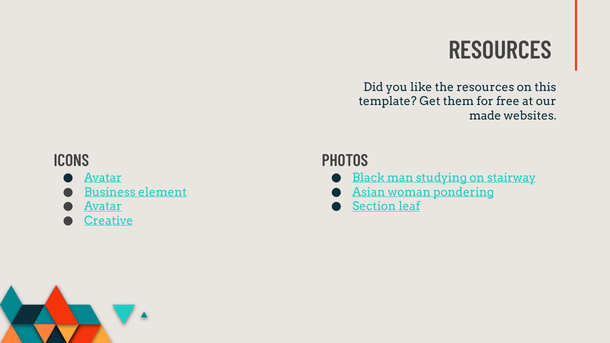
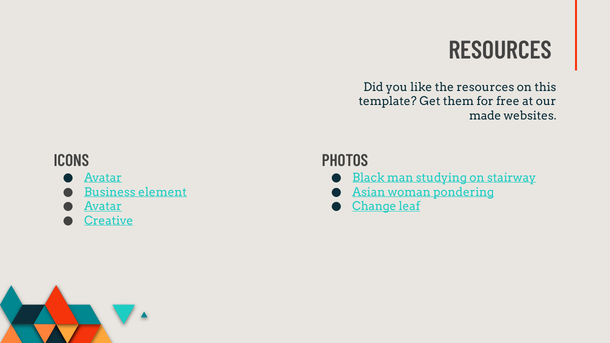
Section: Section -> Change
